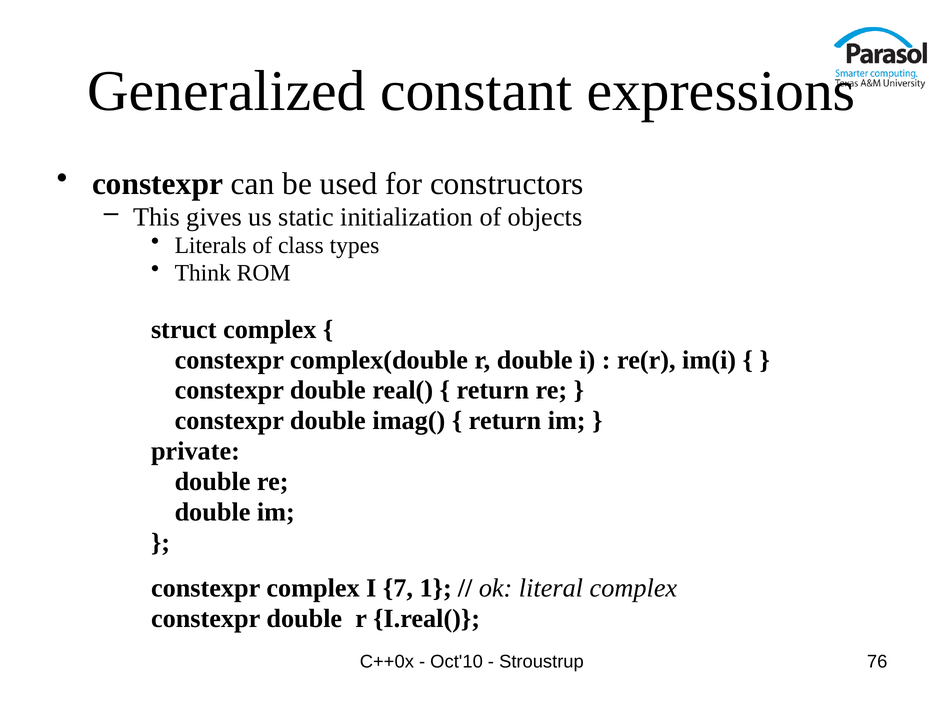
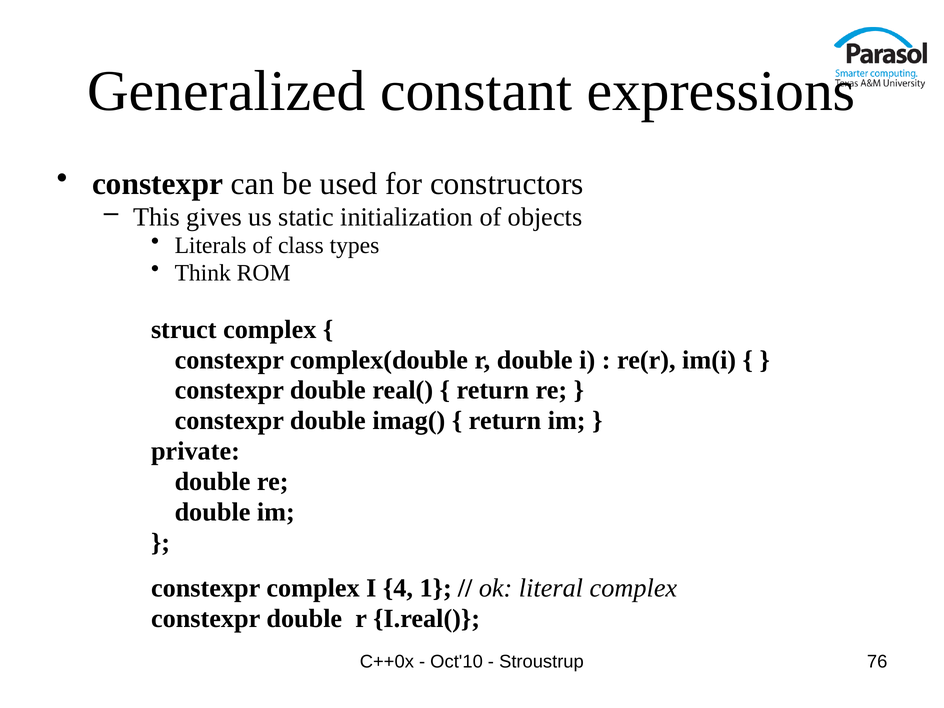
7: 7 -> 4
